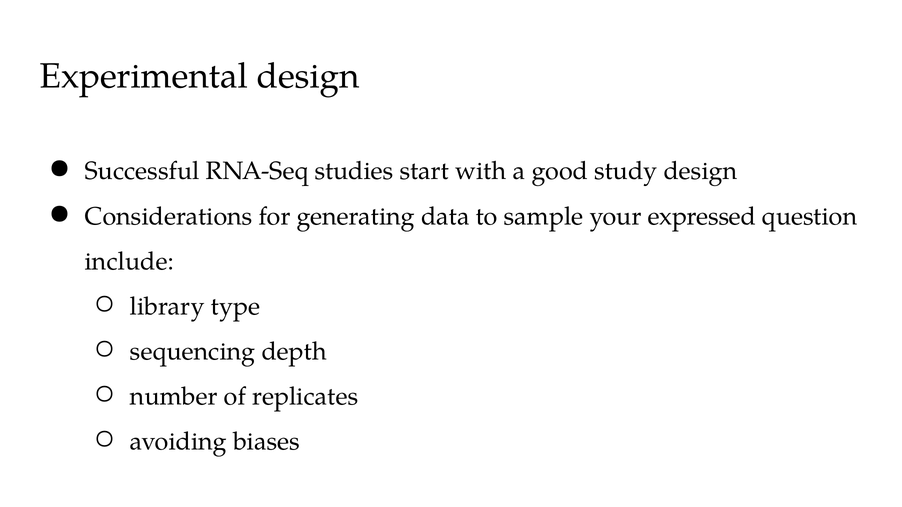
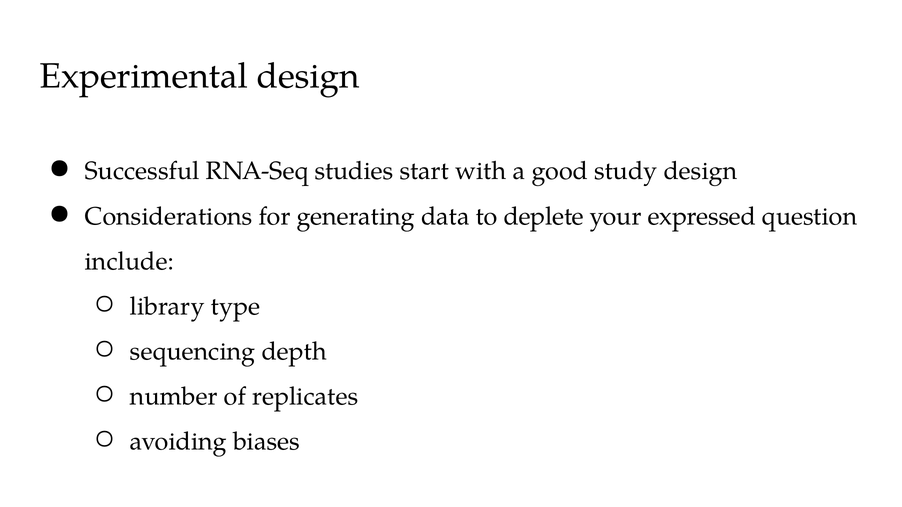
sample: sample -> deplete
